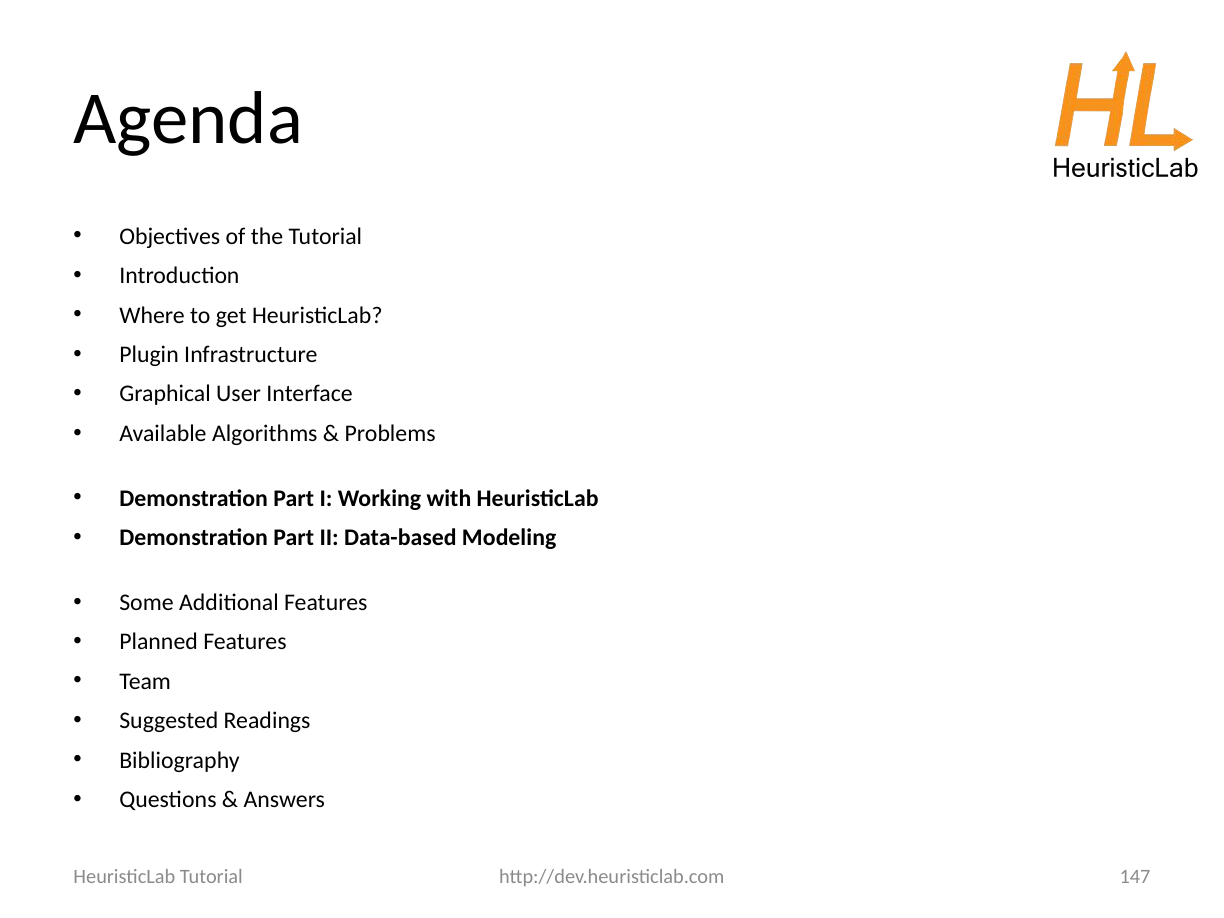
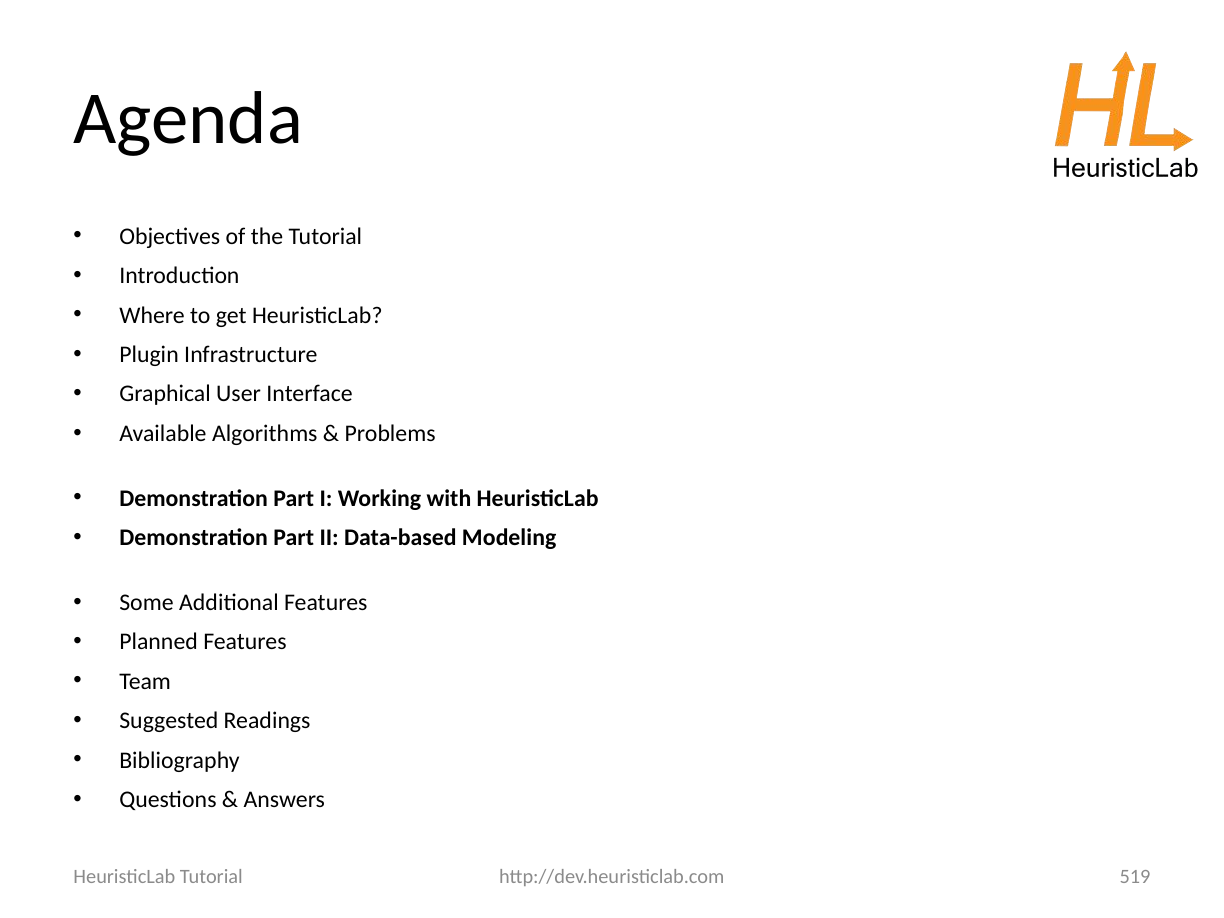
147: 147 -> 519
